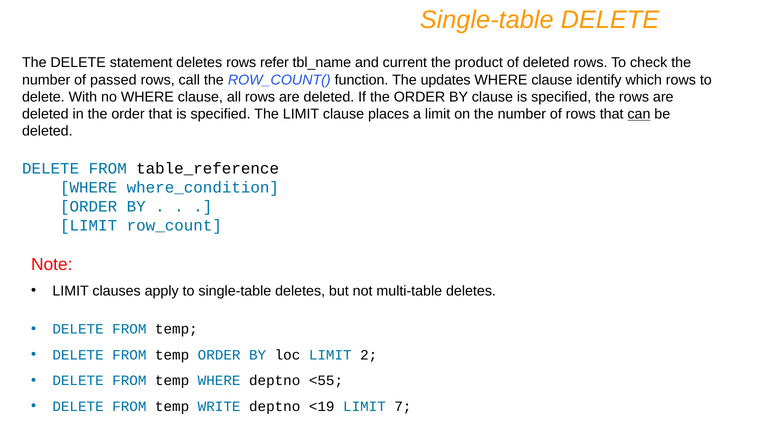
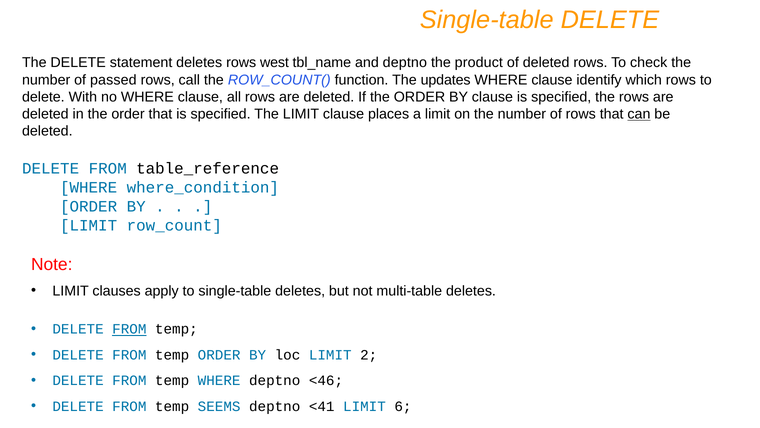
refer: refer -> west
and current: current -> deptno
FROM at (129, 329) underline: none -> present
<55: <55 -> <46
WRITE: WRITE -> SEEMS
<19: <19 -> <41
7: 7 -> 6
